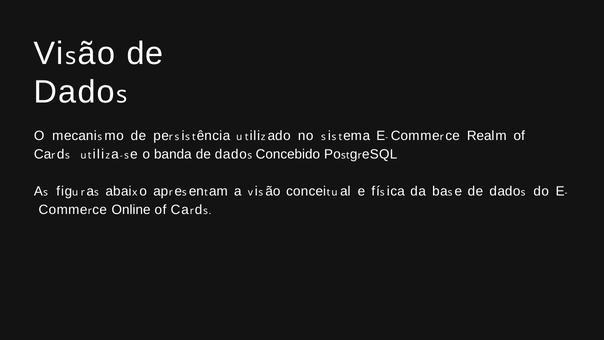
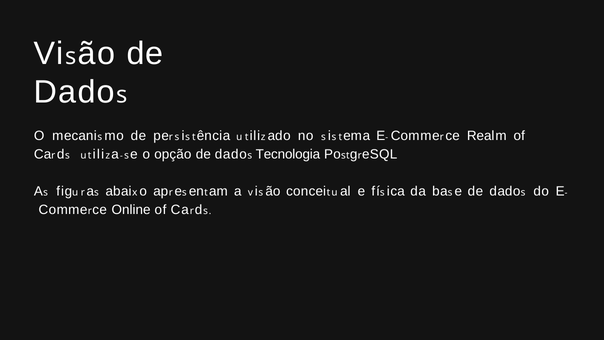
banda: banda -> opção
Concebido: Concebido -> Tecnologia
